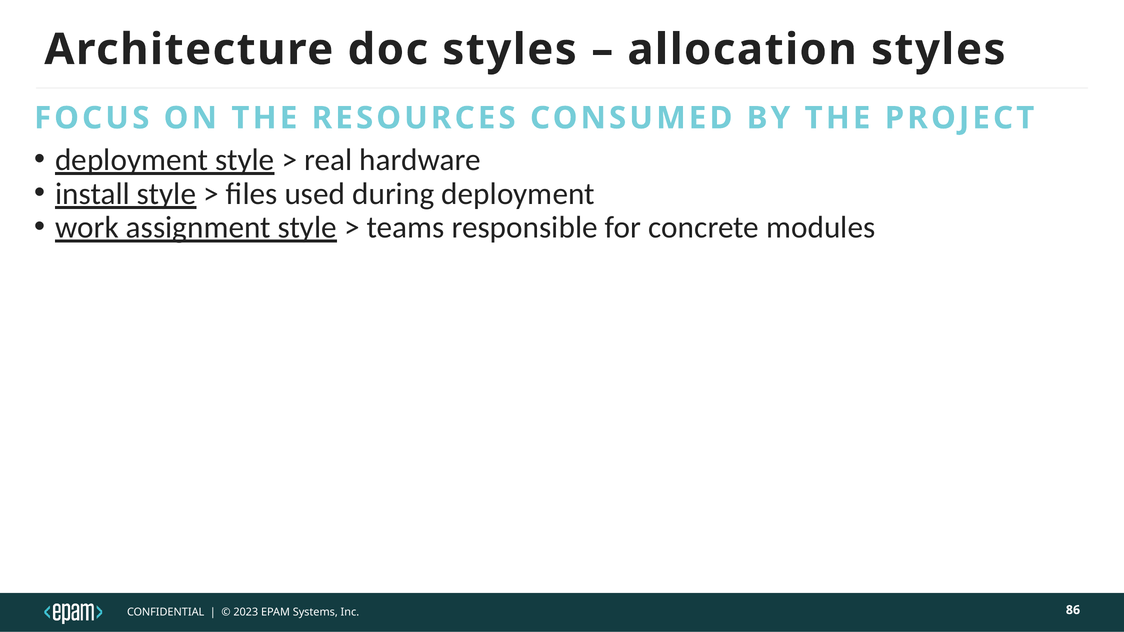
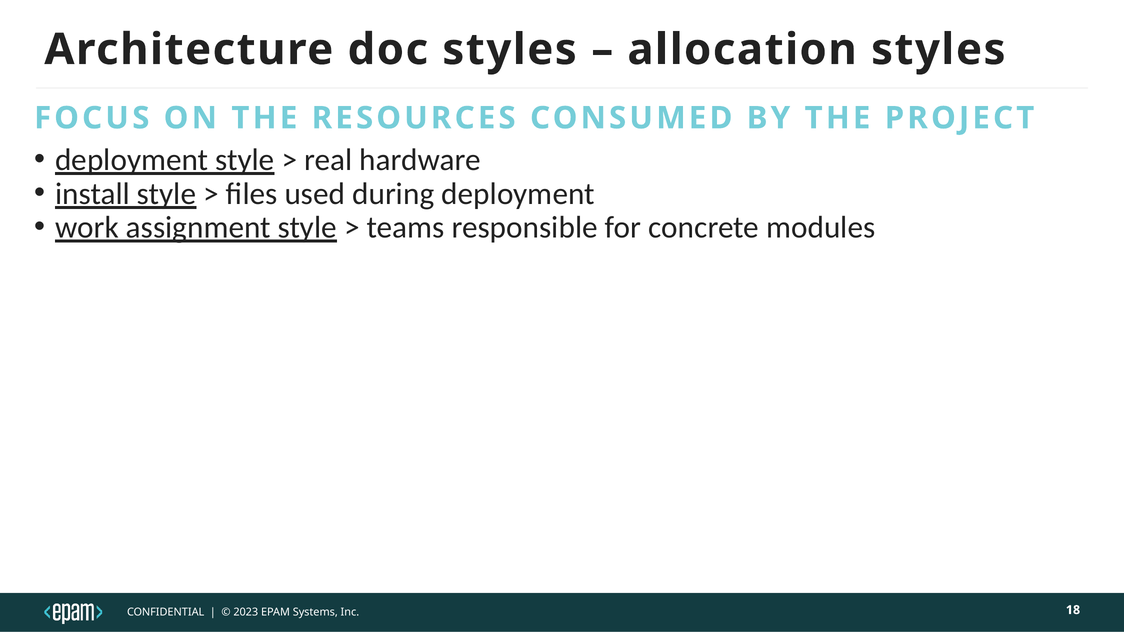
86: 86 -> 18
